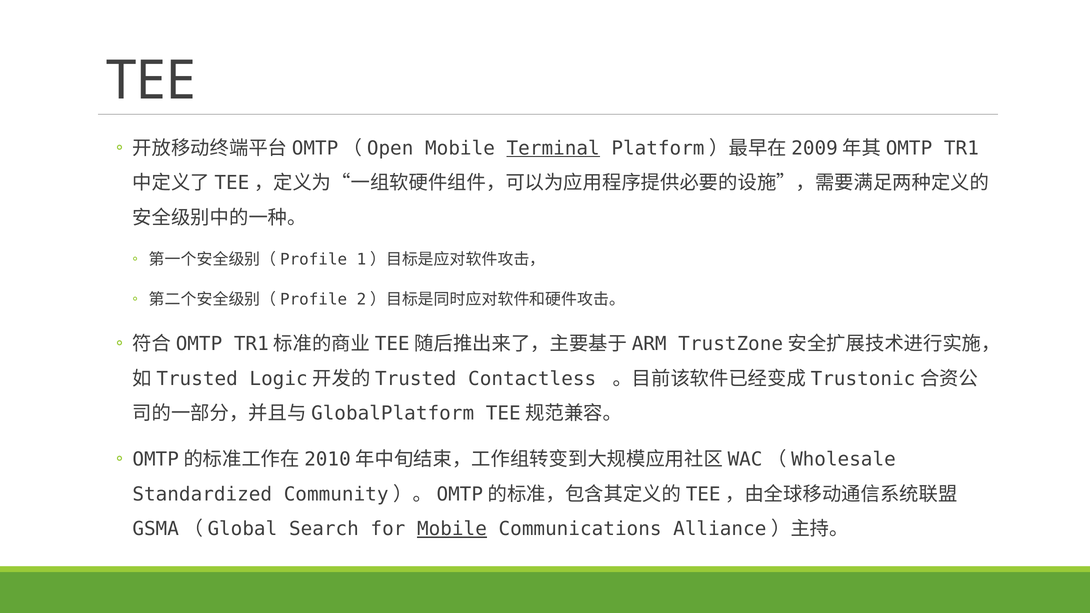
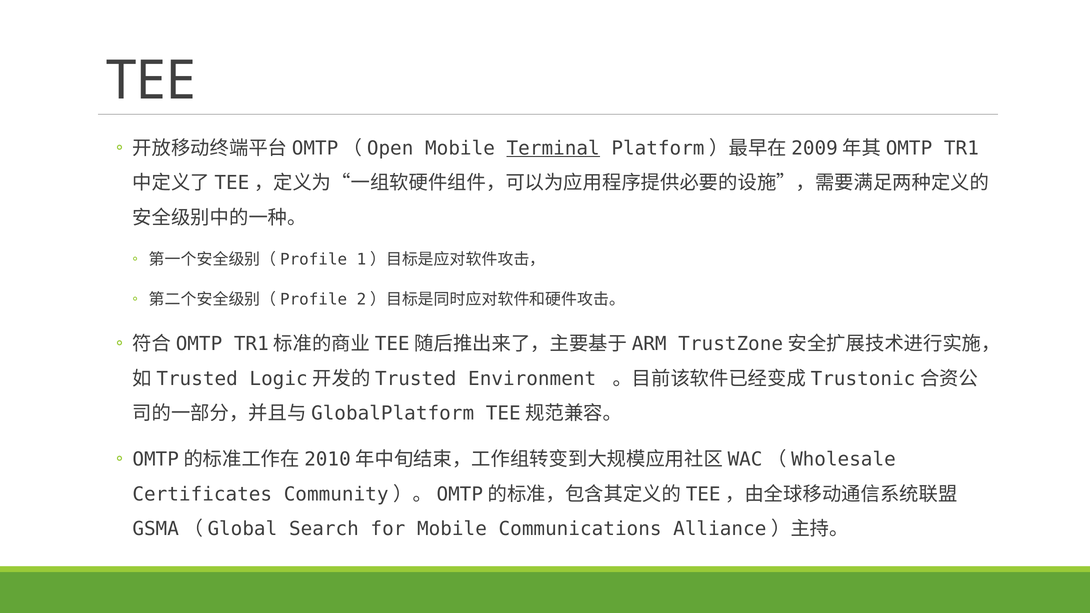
Contactless: Contactless -> Environment
Standardized: Standardized -> Certificates
Mobile at (452, 529) underline: present -> none
